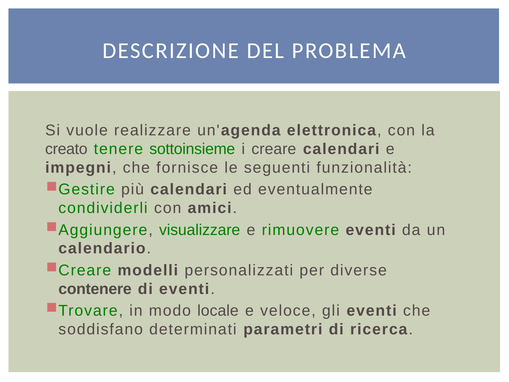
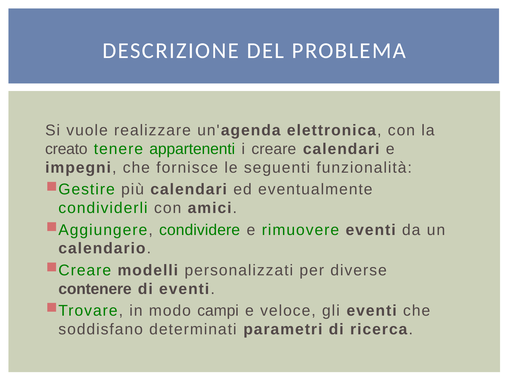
sottoinsieme: sottoinsieme -> appartenenti
visualizzare: visualizzare -> condividere
locale: locale -> campi
